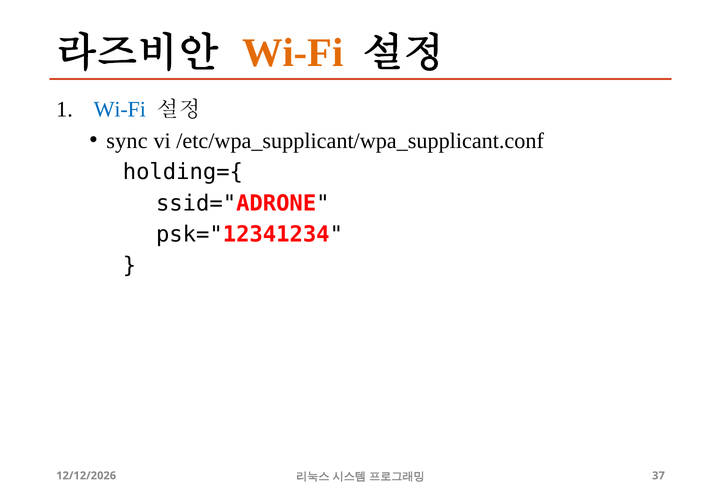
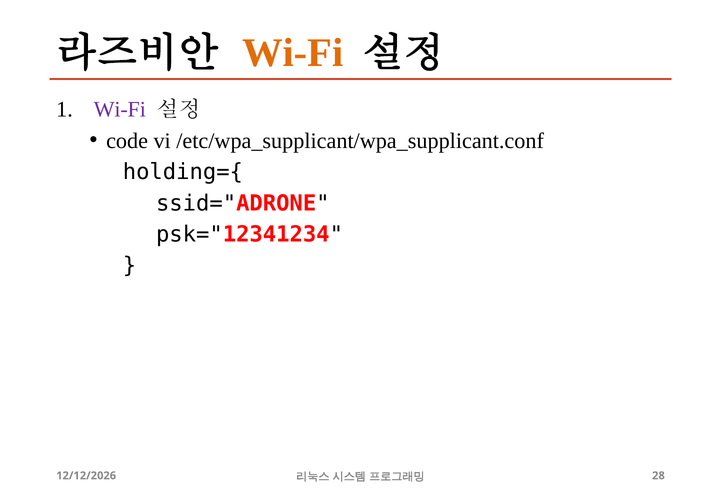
Wi-Fi at (120, 110) colour: blue -> purple
sync: sync -> code
37: 37 -> 28
